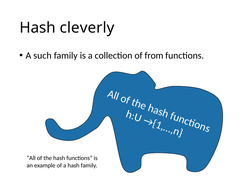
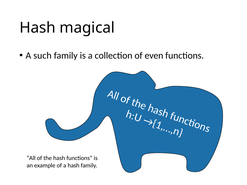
cleverly: cleverly -> magical
from: from -> even
